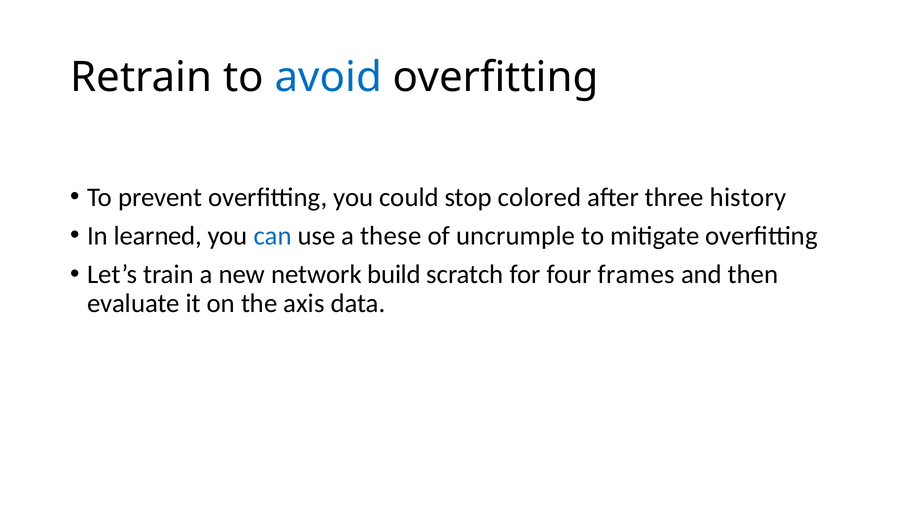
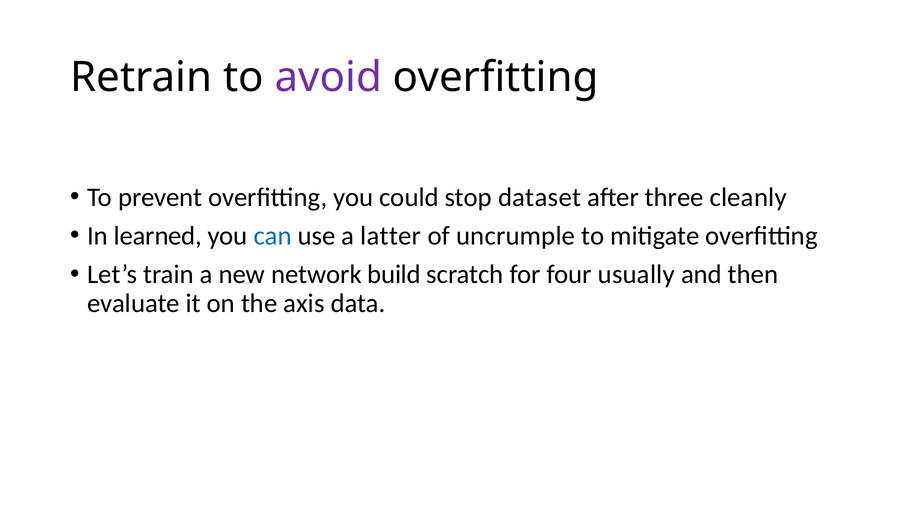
avoid colour: blue -> purple
colored: colored -> dataset
history: history -> cleanly
these: these -> latter
frames: frames -> usually
